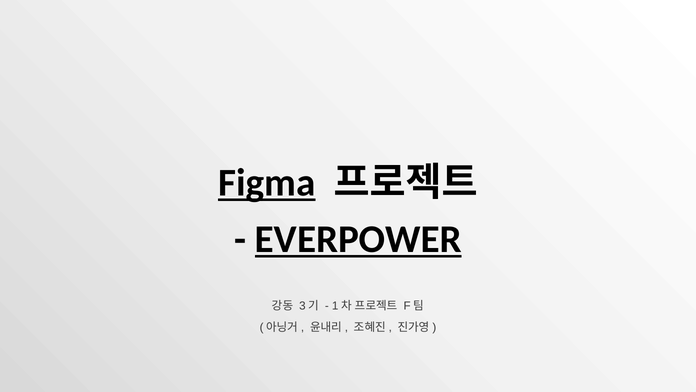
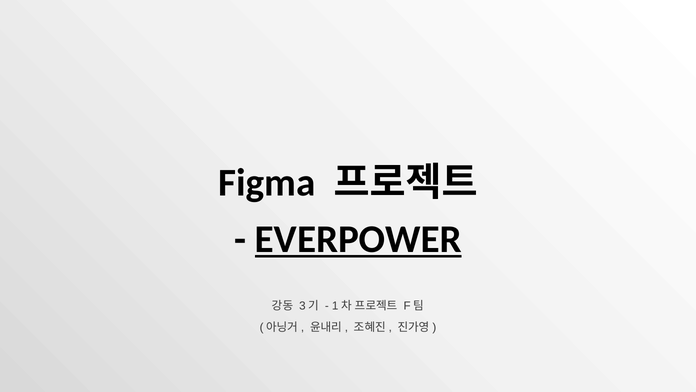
Figma underline: present -> none
